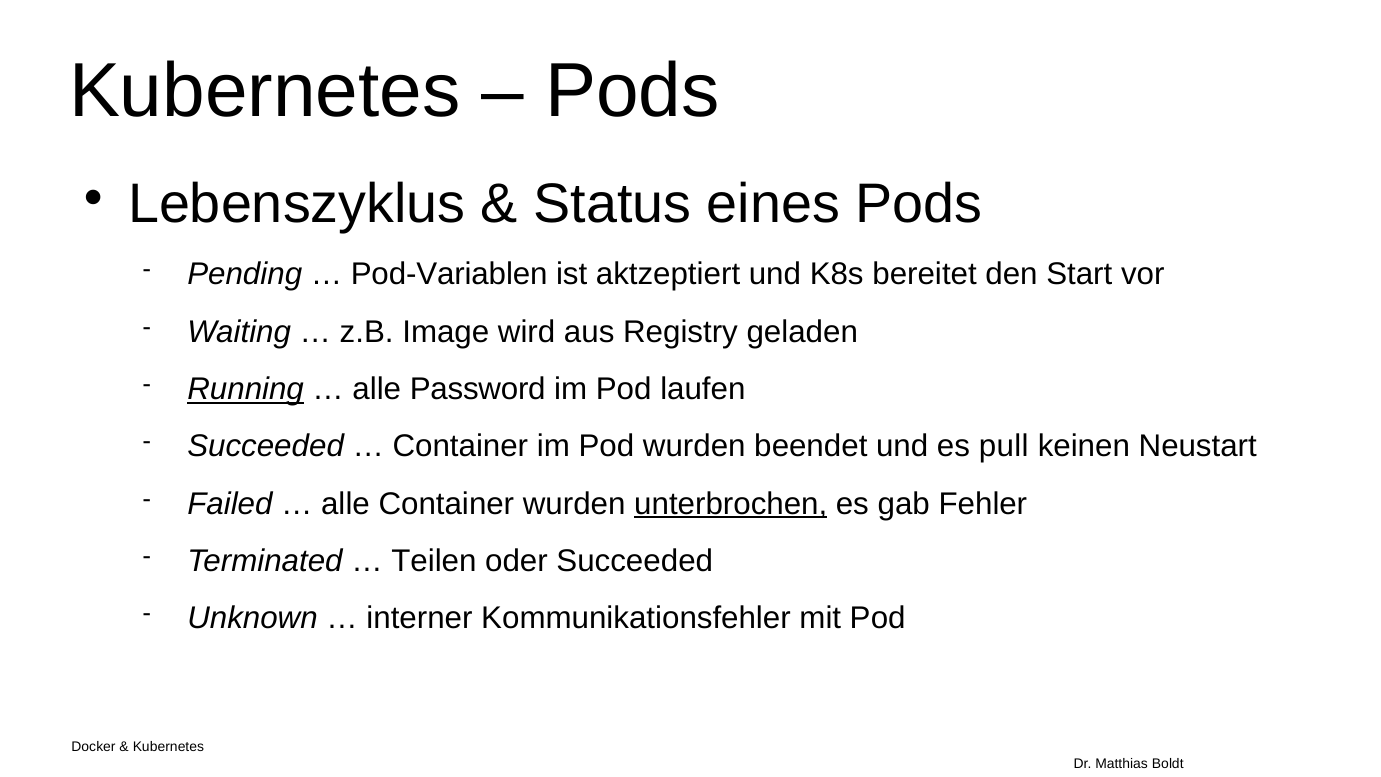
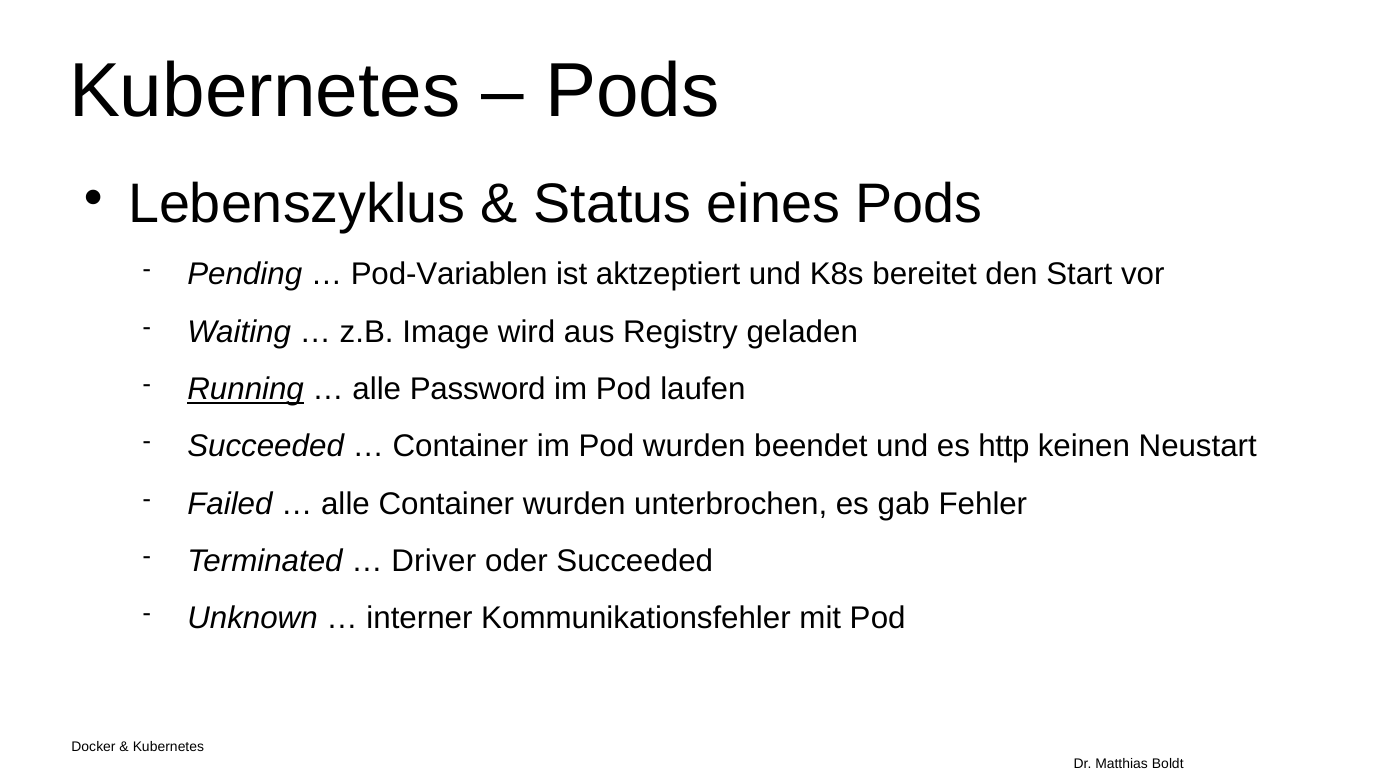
pull: pull -> http
unterbrochen underline: present -> none
Teilen: Teilen -> Driver
